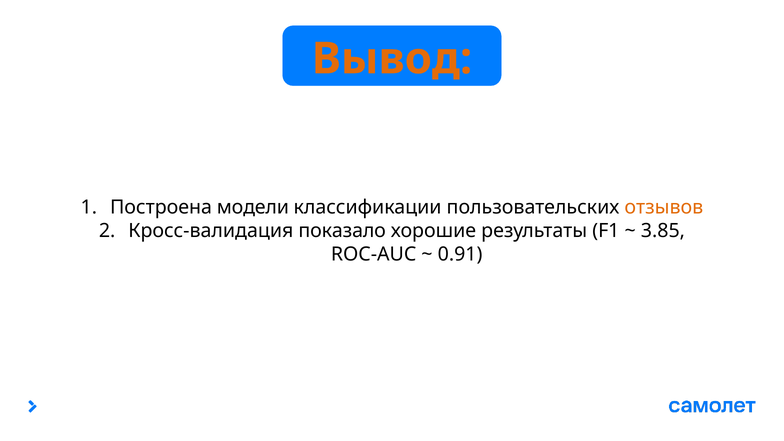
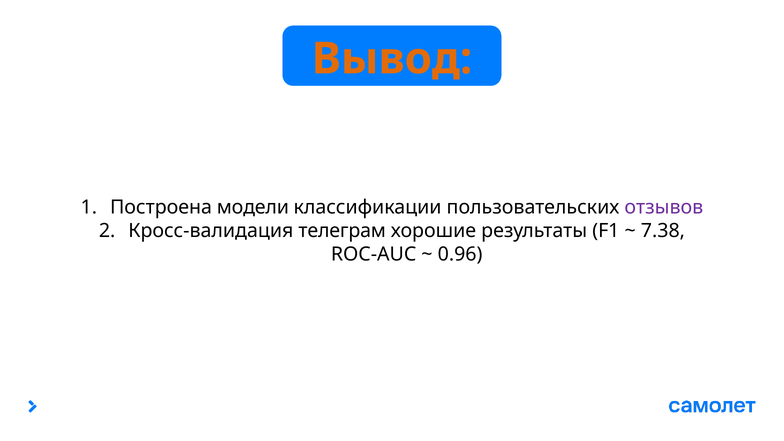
отзывов colour: orange -> purple
показало: показало -> телеграм
3.85: 3.85 -> 7.38
0.91: 0.91 -> 0.96
